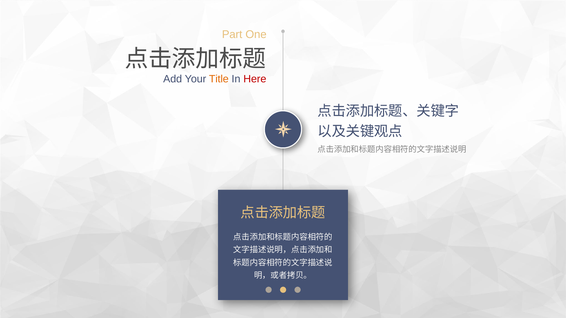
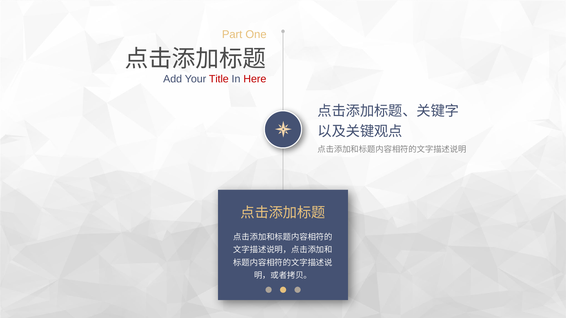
Title colour: orange -> red
